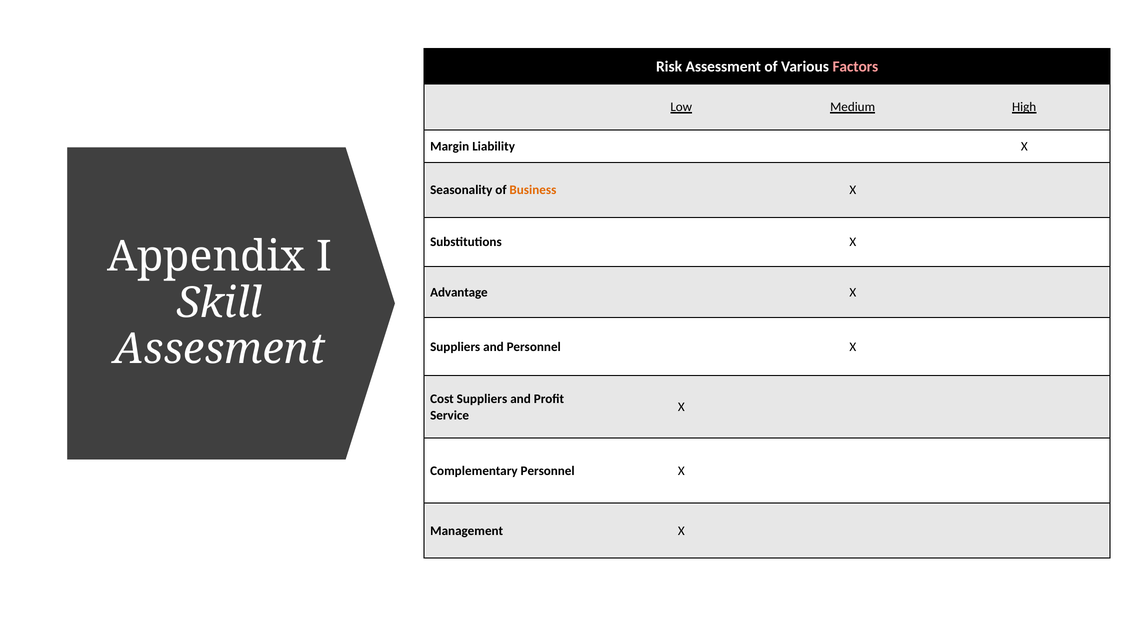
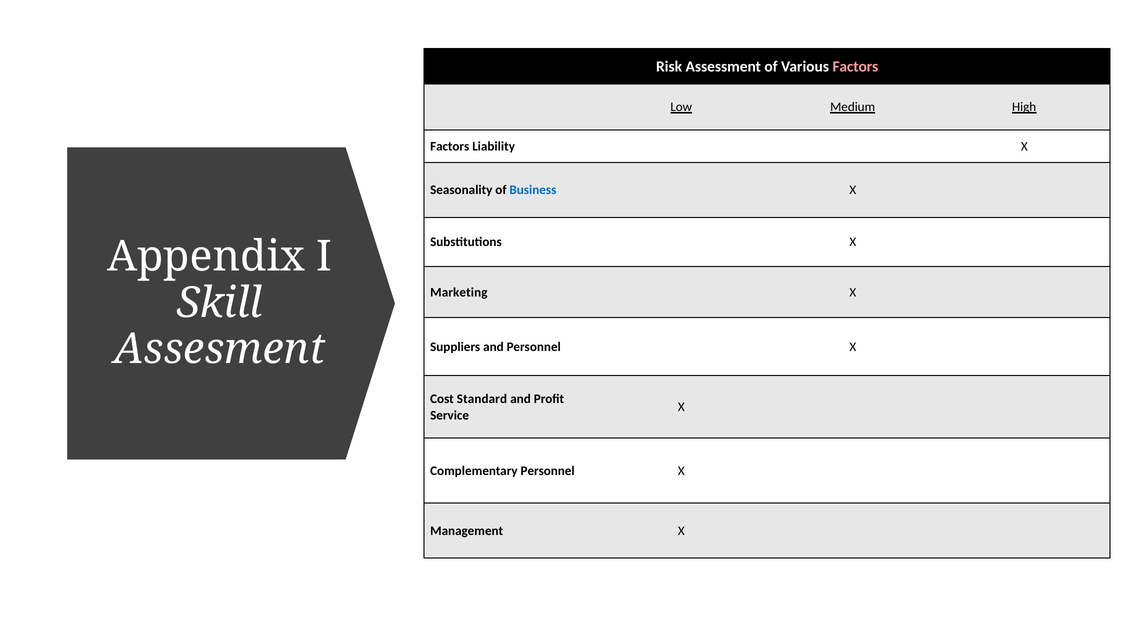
Margin at (450, 146): Margin -> Factors
Business colour: orange -> blue
Advantage: Advantage -> Marketing
Cost Suppliers: Suppliers -> Standard
